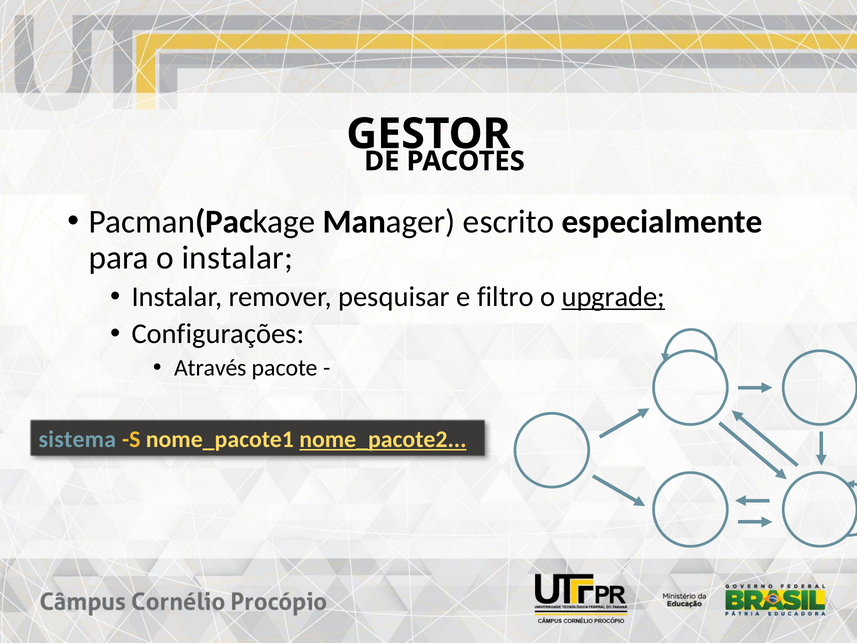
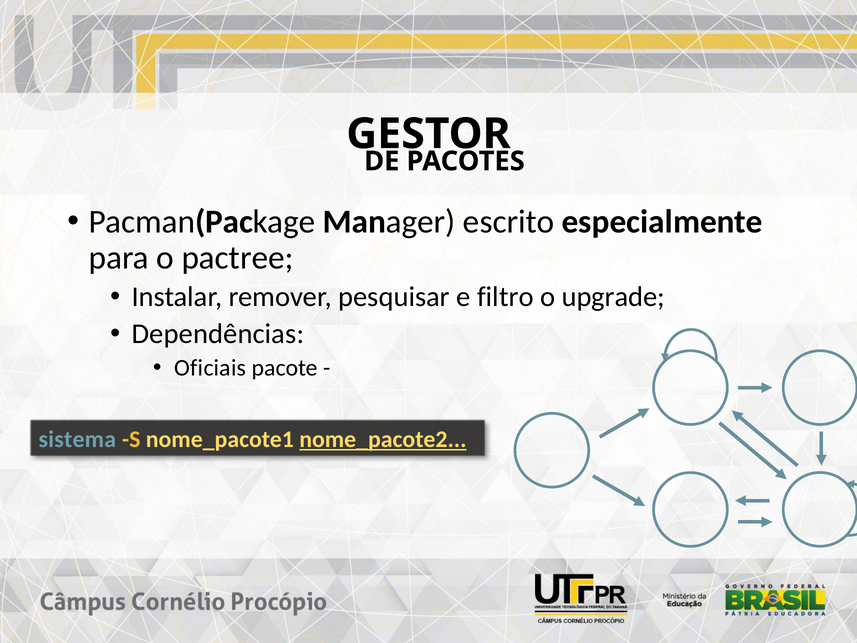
o instalar: instalar -> pactree
upgrade underline: present -> none
Configurações: Configurações -> Dependências
Através: Através -> Oficiais
